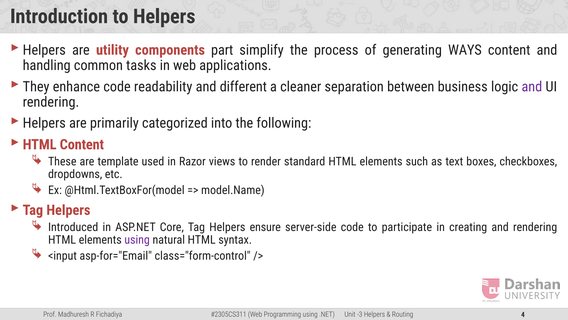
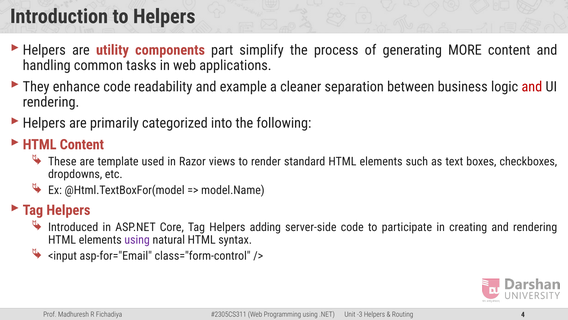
WAYS: WAYS -> MORE
different: different -> example
and at (532, 87) colour: purple -> red
ensure: ensure -> adding
